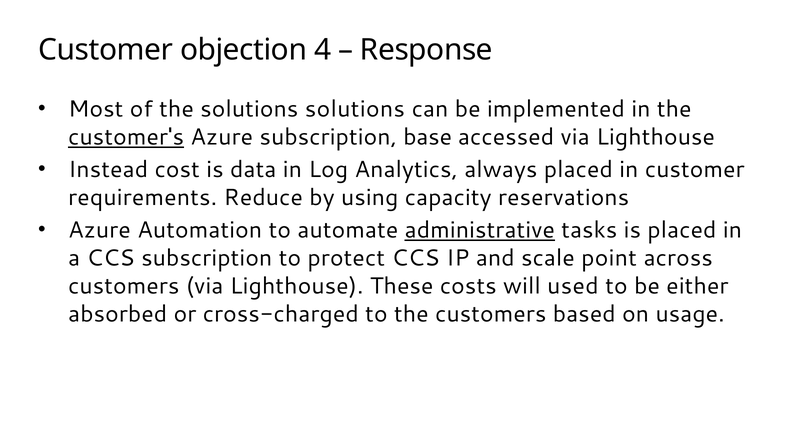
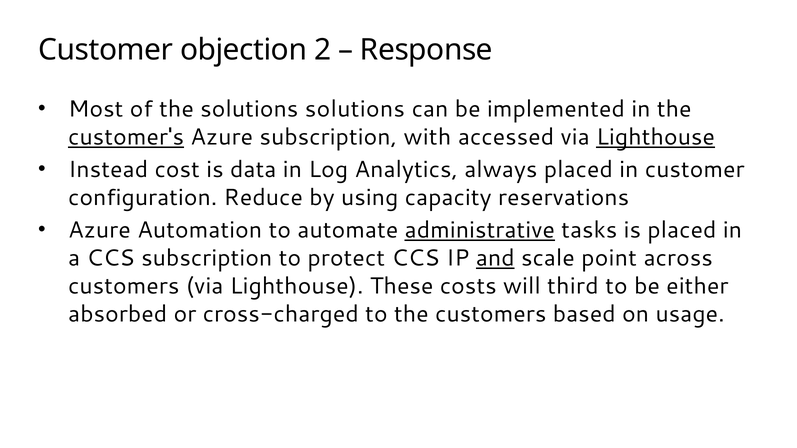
4: 4 -> 2
base: base -> with
Lighthouse at (656, 137) underline: none -> present
requirements: requirements -> configuration
and underline: none -> present
used: used -> third
